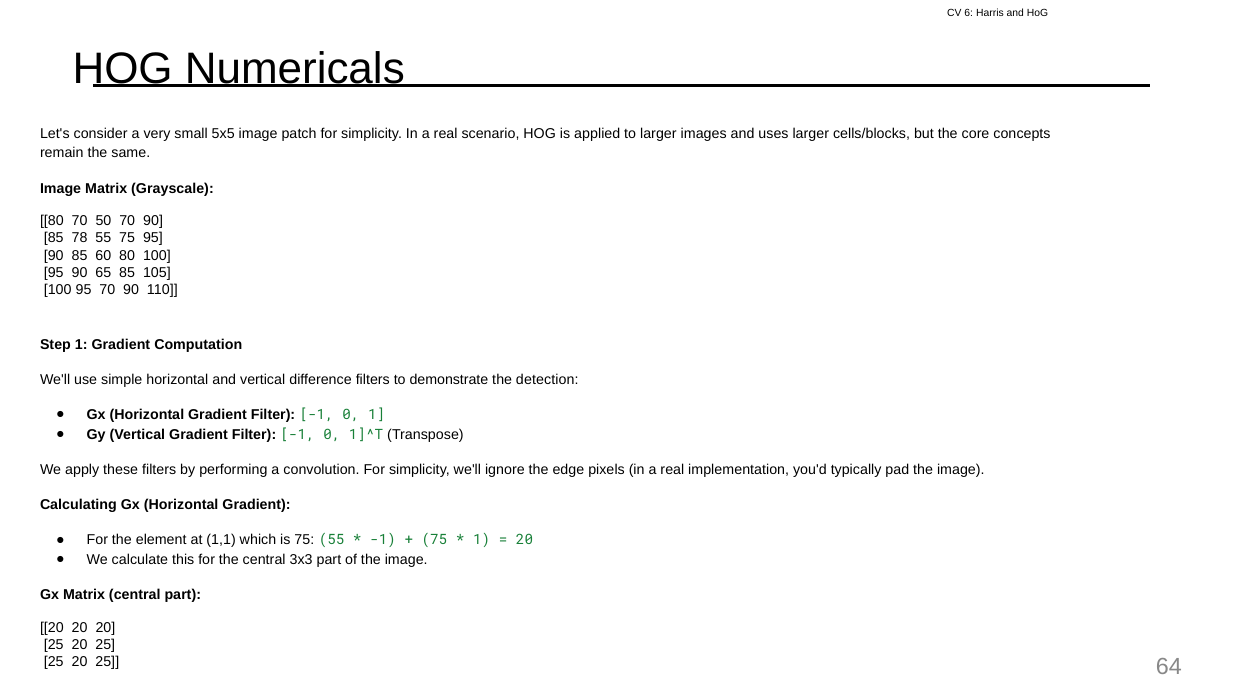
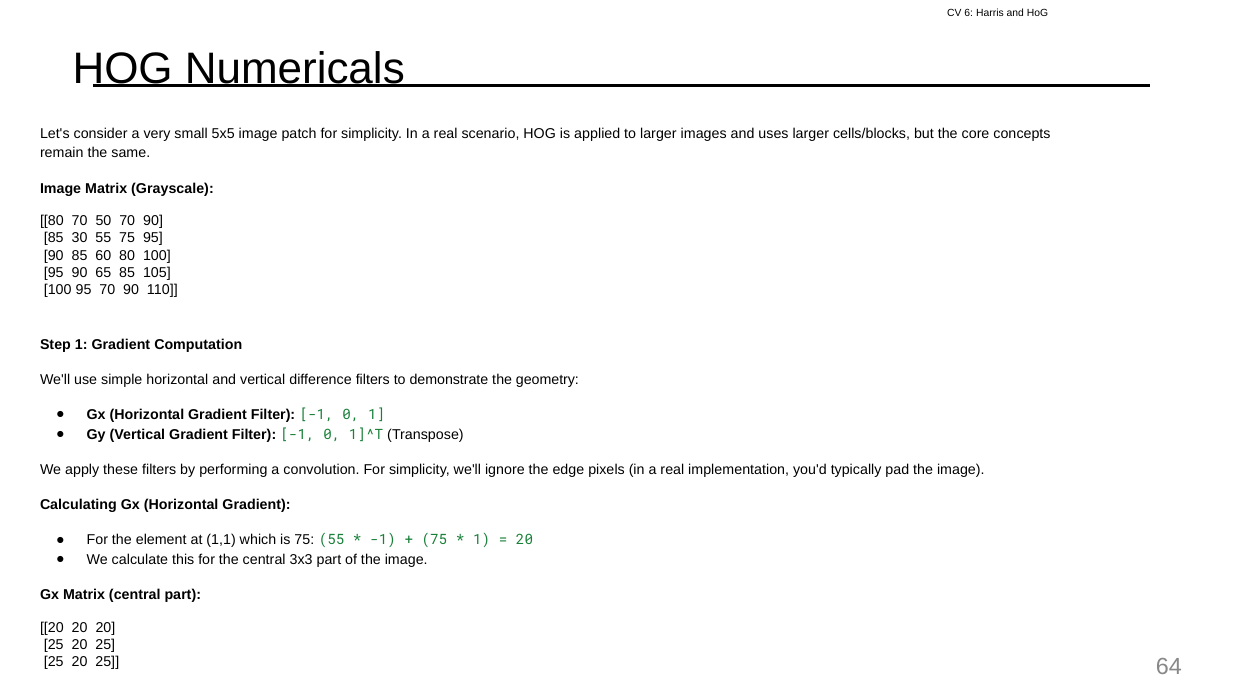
78: 78 -> 30
detection: detection -> geometry
